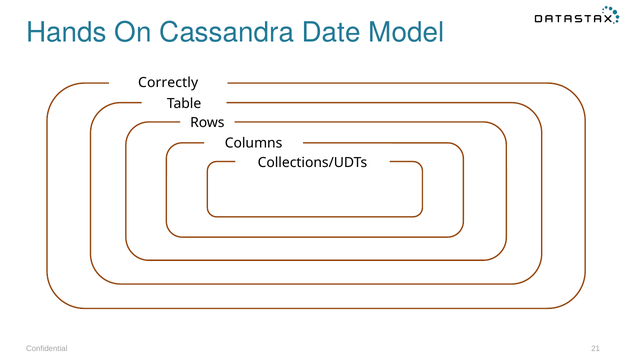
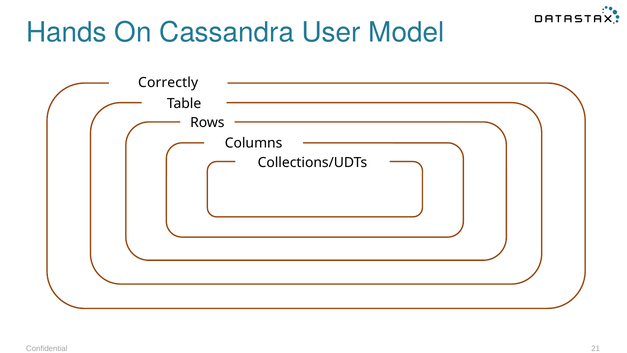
Date: Date -> User
